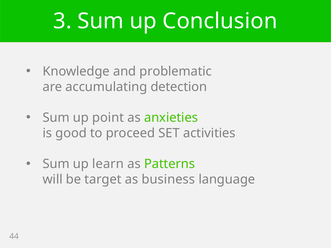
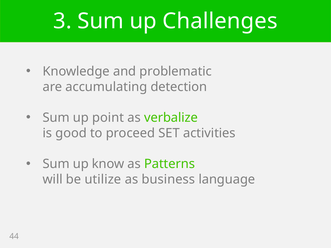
Conclusion: Conclusion -> Challenges
anxieties: anxieties -> verbalize
learn: learn -> know
target: target -> utilize
